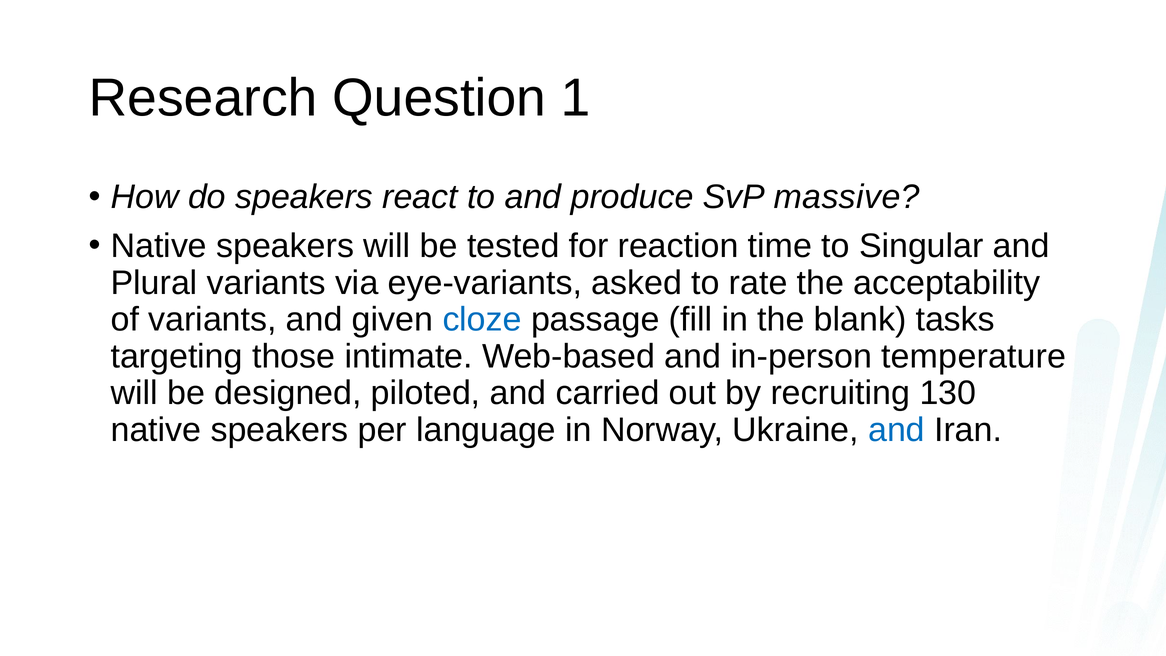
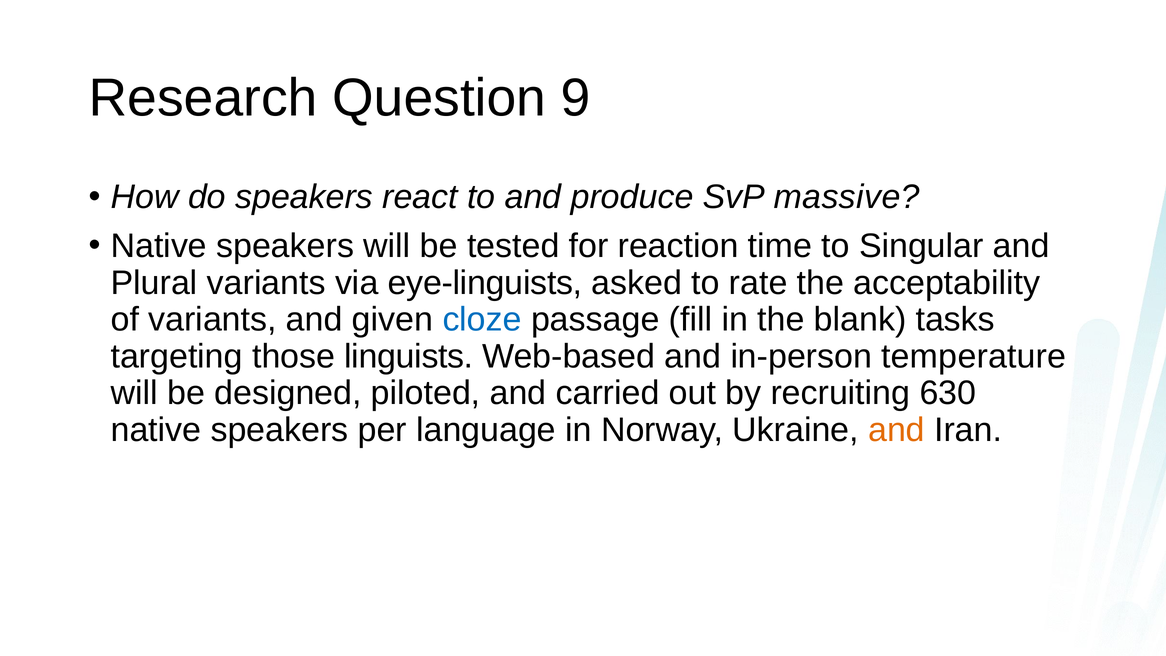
1: 1 -> 9
eye-variants: eye-variants -> eye-linguists
intimate: intimate -> linguists
130: 130 -> 630
and at (897, 430) colour: blue -> orange
